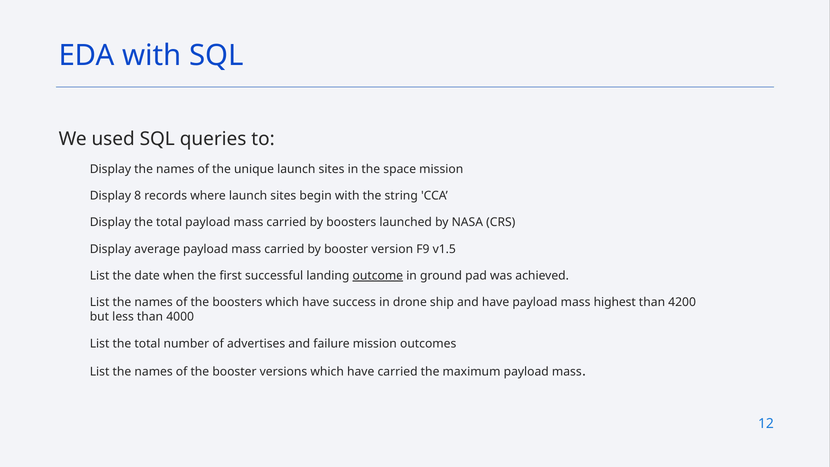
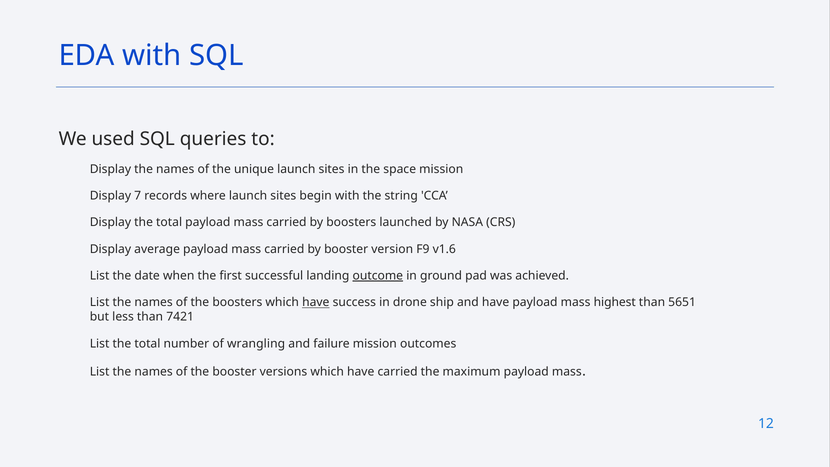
8: 8 -> 7
v1.5: v1.5 -> v1.6
have at (316, 302) underline: none -> present
4200: 4200 -> 5651
4000: 4000 -> 7421
advertises: advertises -> wrangling
